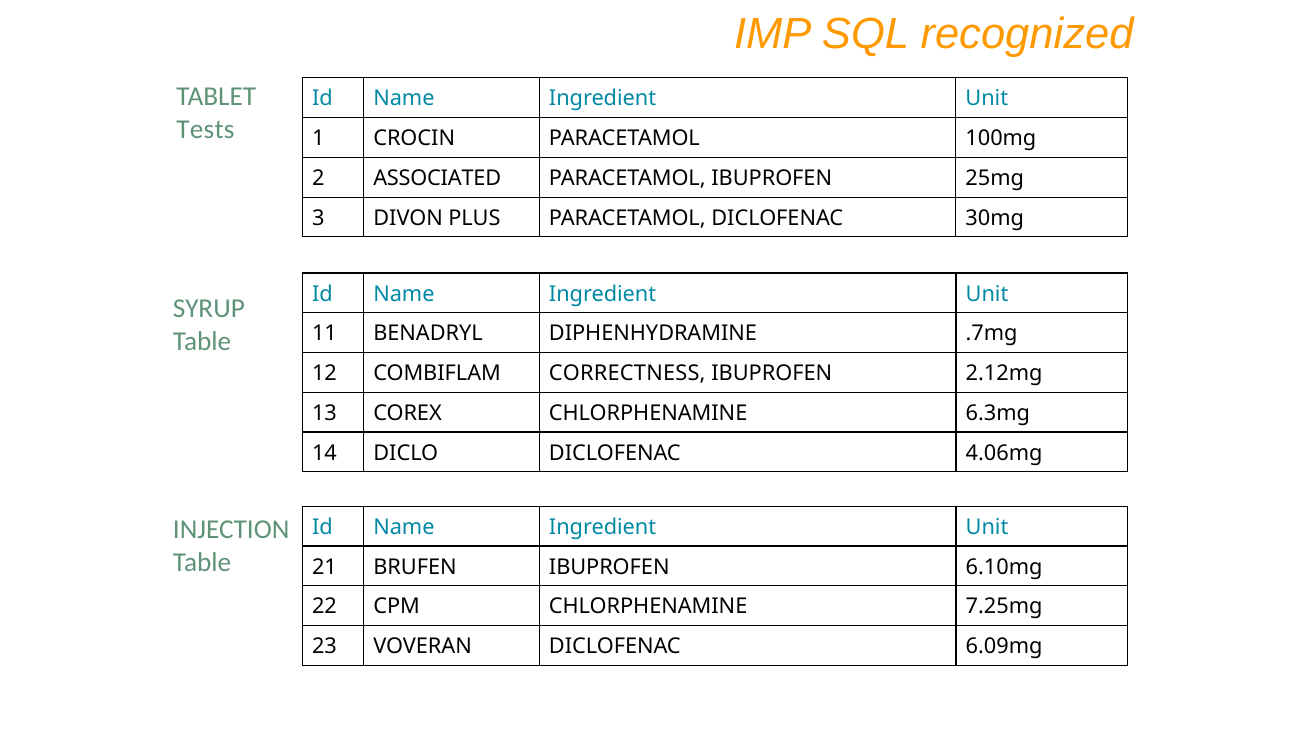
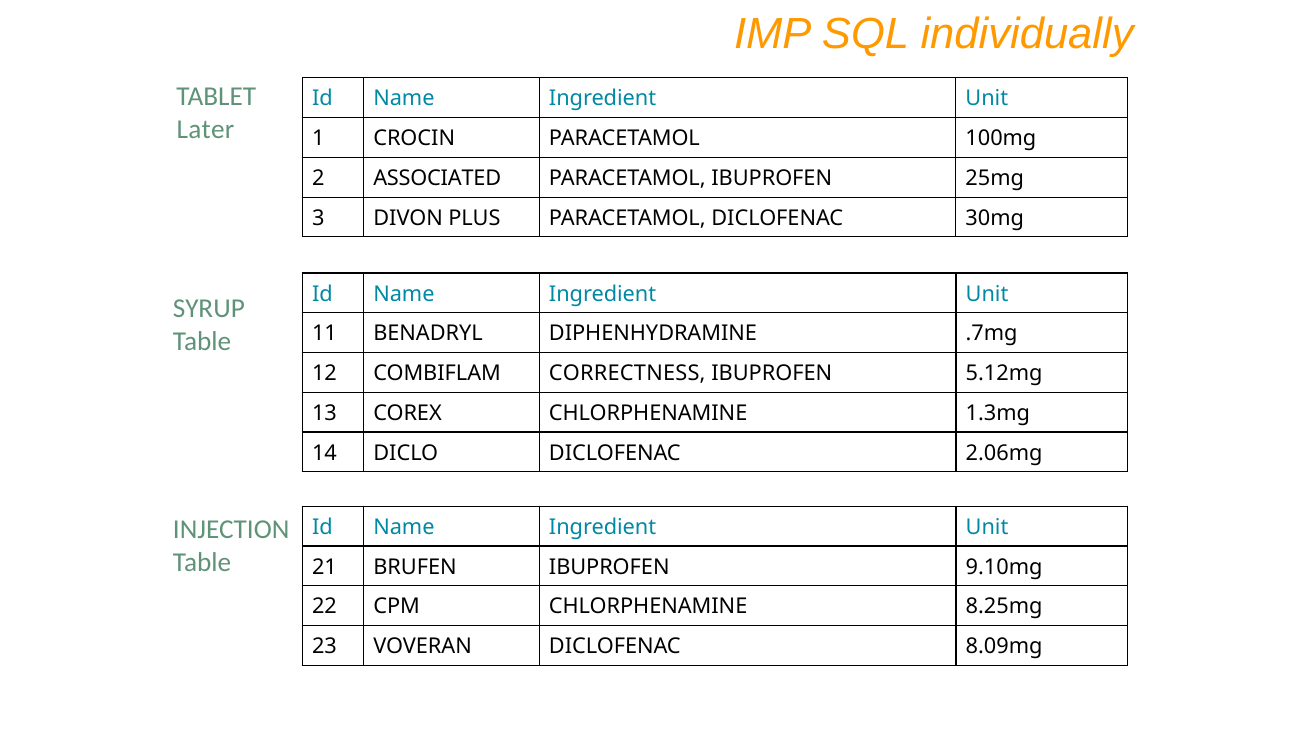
recognized: recognized -> individually
Tests: Tests -> Later
2.12mg: 2.12mg -> 5.12mg
6.3mg: 6.3mg -> 1.3mg
4.06mg: 4.06mg -> 2.06mg
6.10mg: 6.10mg -> 9.10mg
7.25mg: 7.25mg -> 8.25mg
6.09mg: 6.09mg -> 8.09mg
